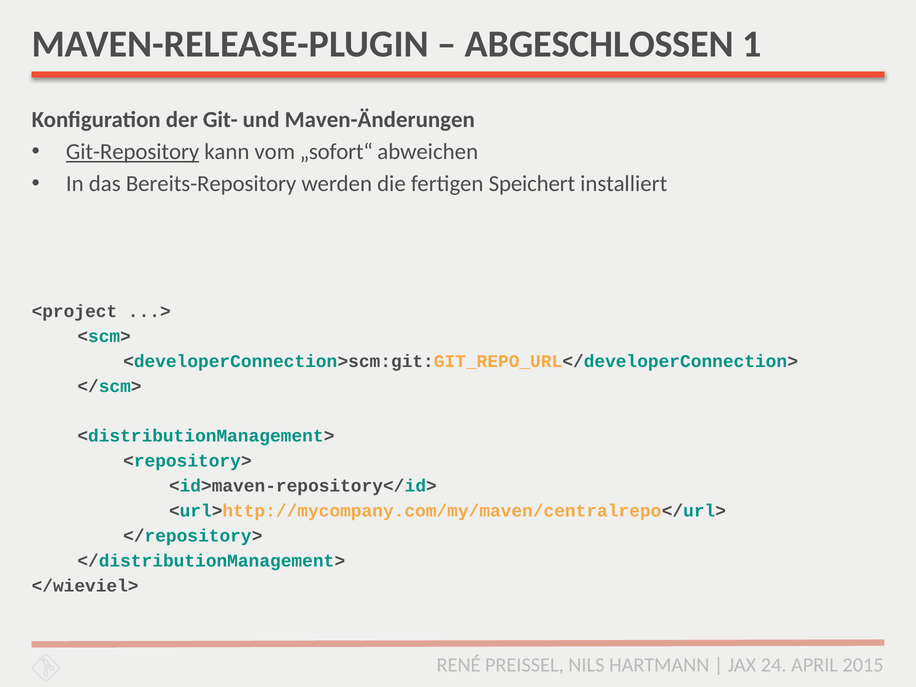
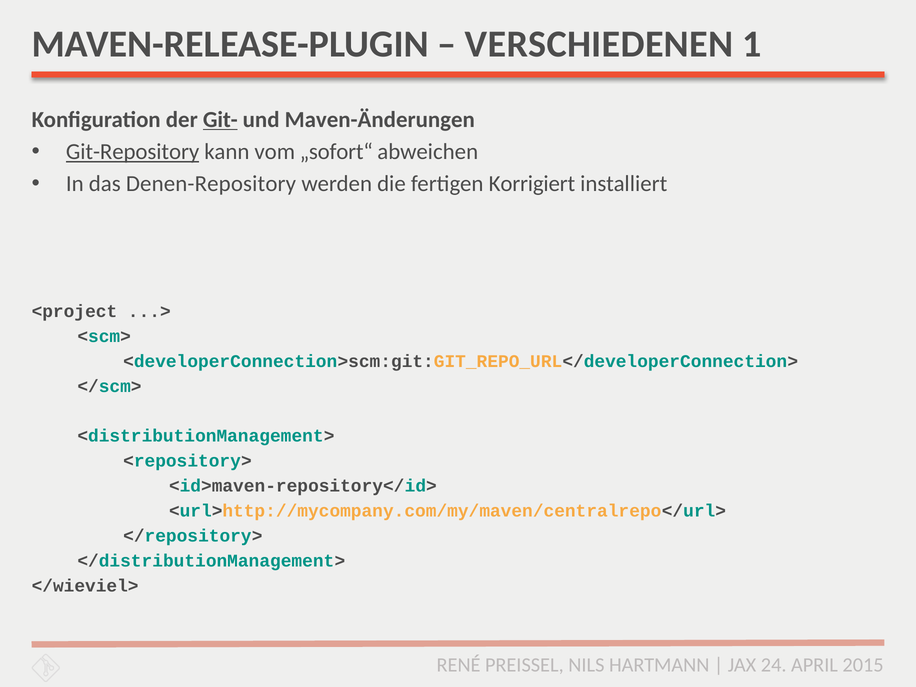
ABGESCHLOSSEN: ABGESCHLOSSEN -> VERSCHIEDENEN
Git- underline: none -> present
Bereits-Repository: Bereits-Repository -> Denen-Repository
Speichert: Speichert -> Korrigiert
